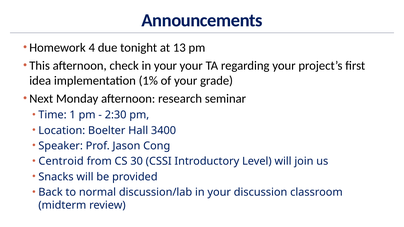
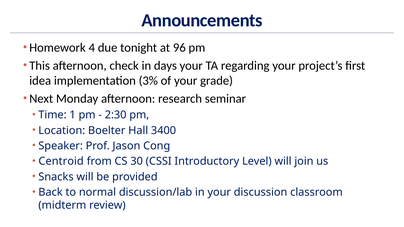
13: 13 -> 96
check in your: your -> days
1%: 1% -> 3%
